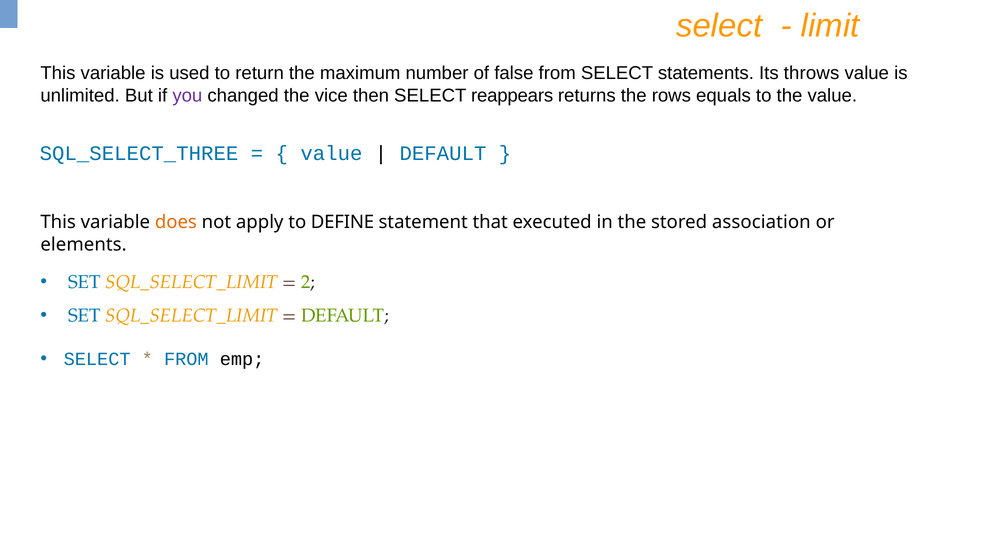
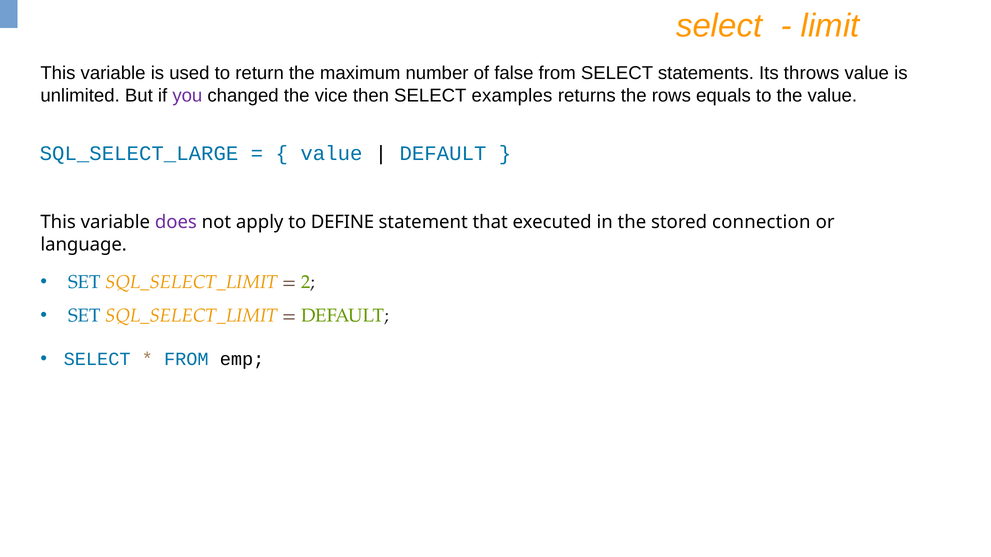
reappears: reappears -> examples
SQL_SELECT_THREE: SQL_SELECT_THREE -> SQL_SELECT_LARGE
does colour: orange -> purple
association: association -> connection
elements: elements -> language
